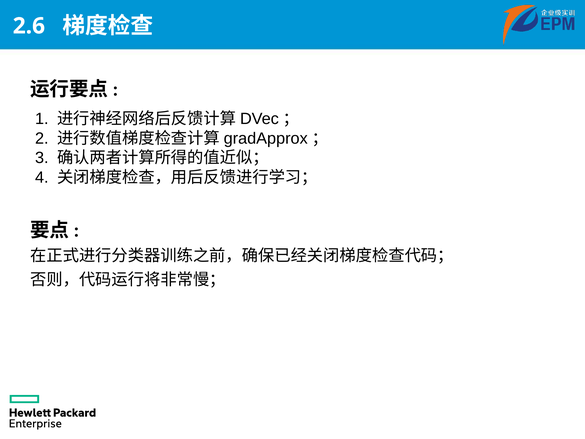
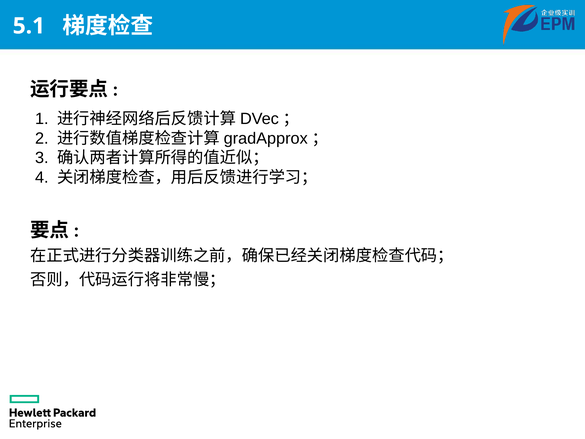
2.6: 2.6 -> 5.1
